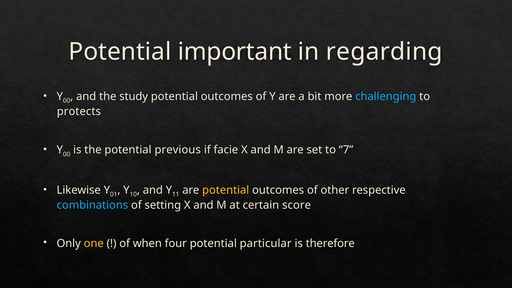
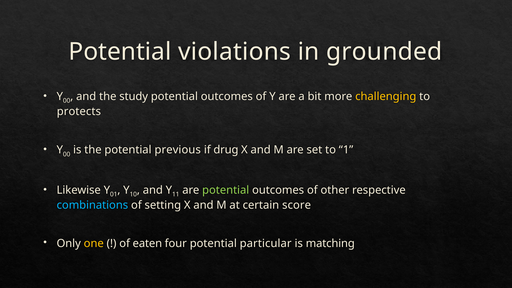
important: important -> violations
regarding: regarding -> grounded
challenging colour: light blue -> yellow
facie: facie -> drug
7: 7 -> 1
potential at (226, 190) colour: yellow -> light green
when: when -> eaten
therefore: therefore -> matching
